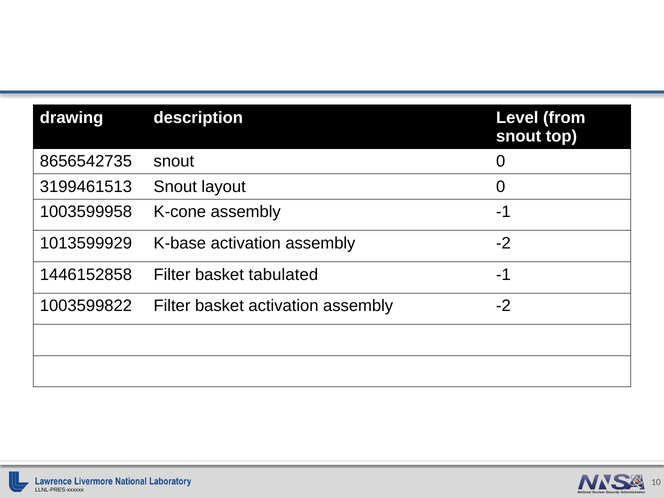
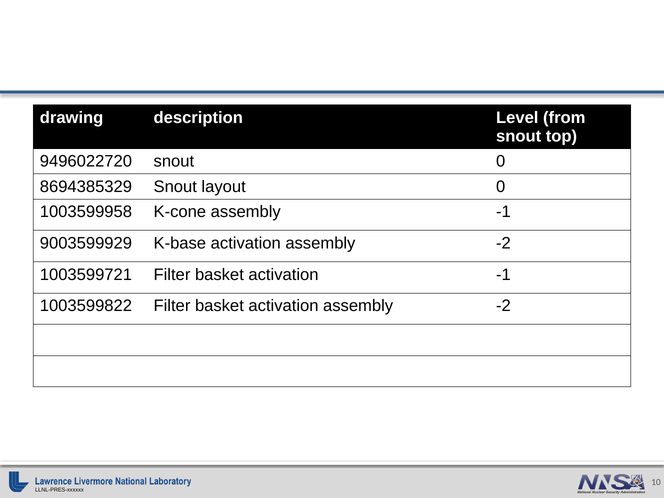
8656542735: 8656542735 -> 9496022720
3199461513: 3199461513 -> 8694385329
1013599929: 1013599929 -> 9003599929
1446152858: 1446152858 -> 1003599721
tabulated at (283, 275): tabulated -> activation
